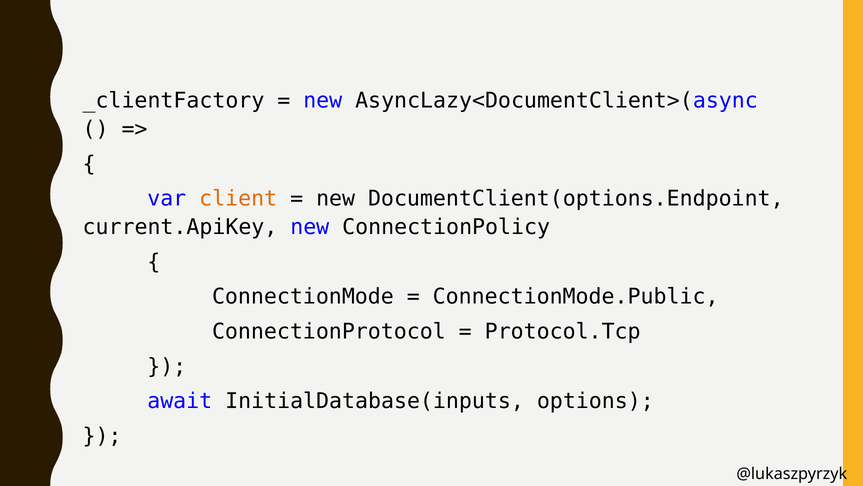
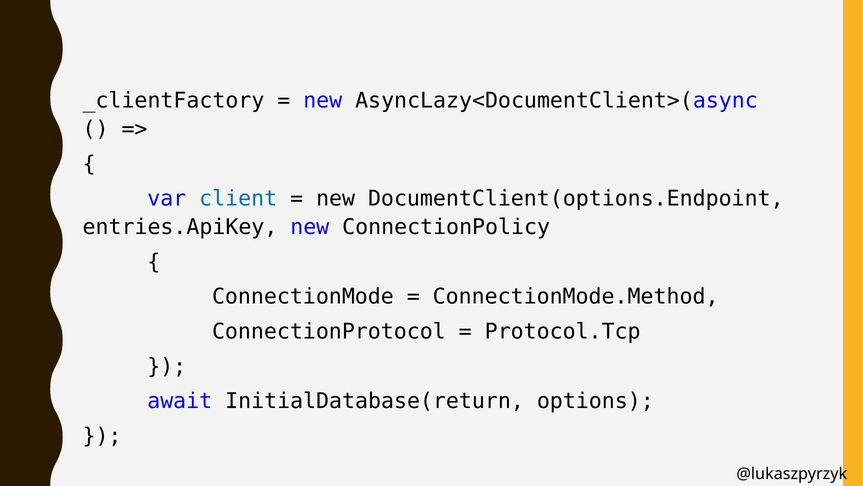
client colour: orange -> blue
current.ApiKey: current.ApiKey -> entries.ApiKey
ConnectionMode.Public: ConnectionMode.Public -> ConnectionMode.Method
InitialDatabase(inputs: InitialDatabase(inputs -> InitialDatabase(return
